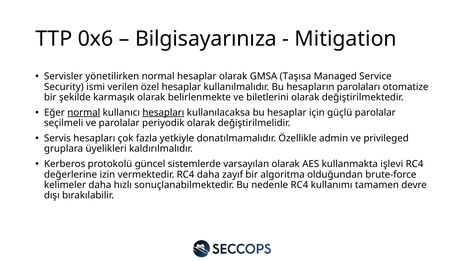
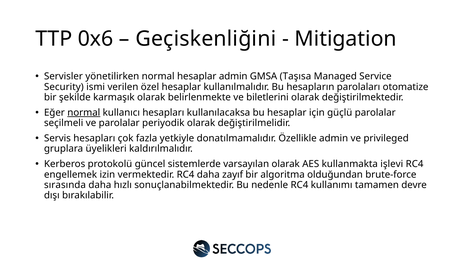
Bilgisayarınıza: Bilgisayarınıza -> Geçiskenliğini
hesaplar olarak: olarak -> admin
hesapları at (163, 113) underline: present -> none
değerlerine: değerlerine -> engellemek
kelimeler: kelimeler -> sırasında
